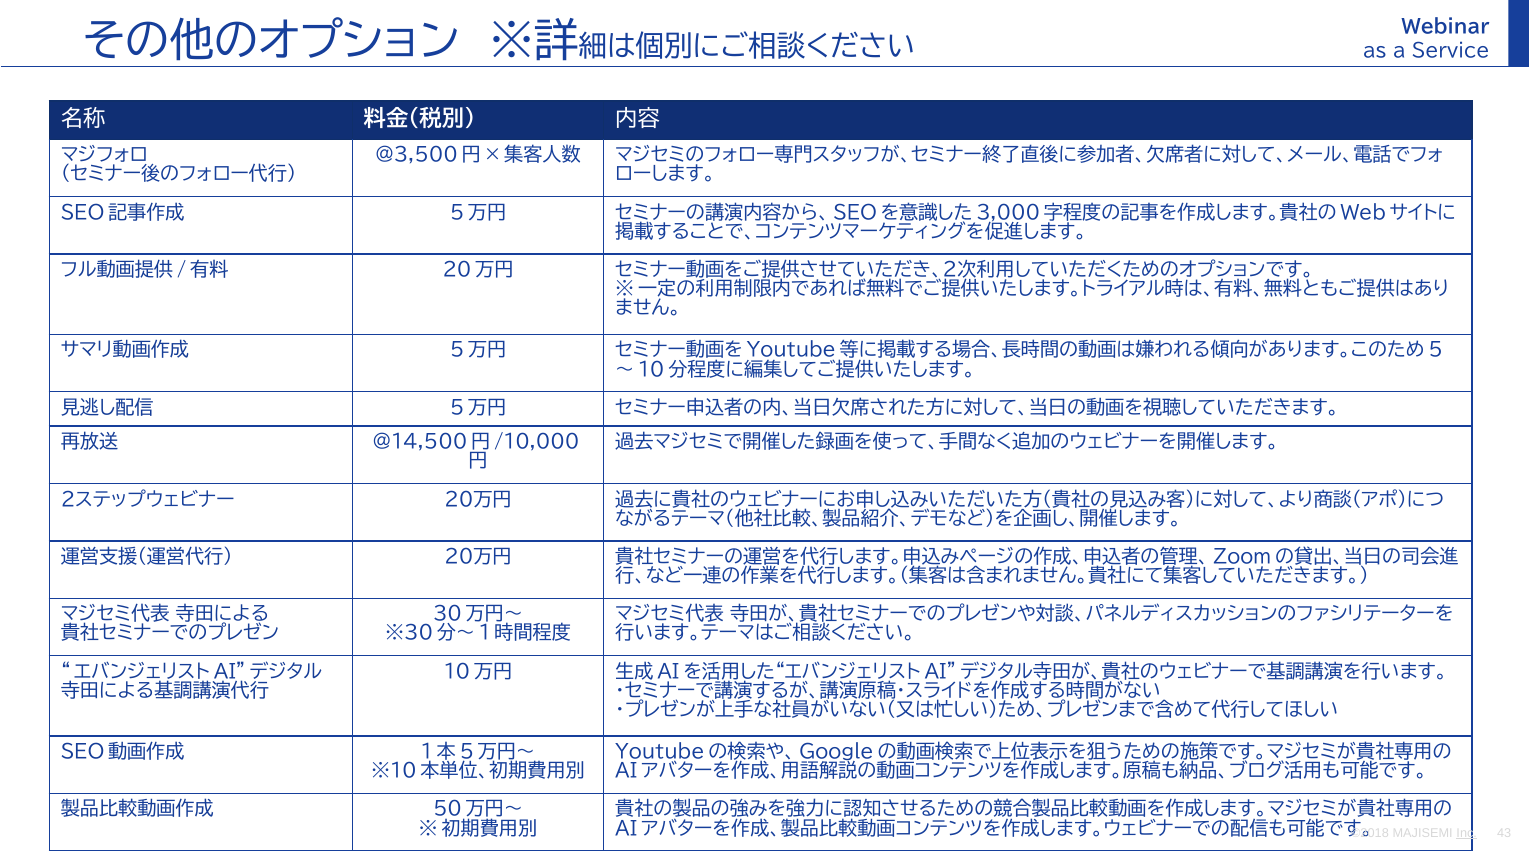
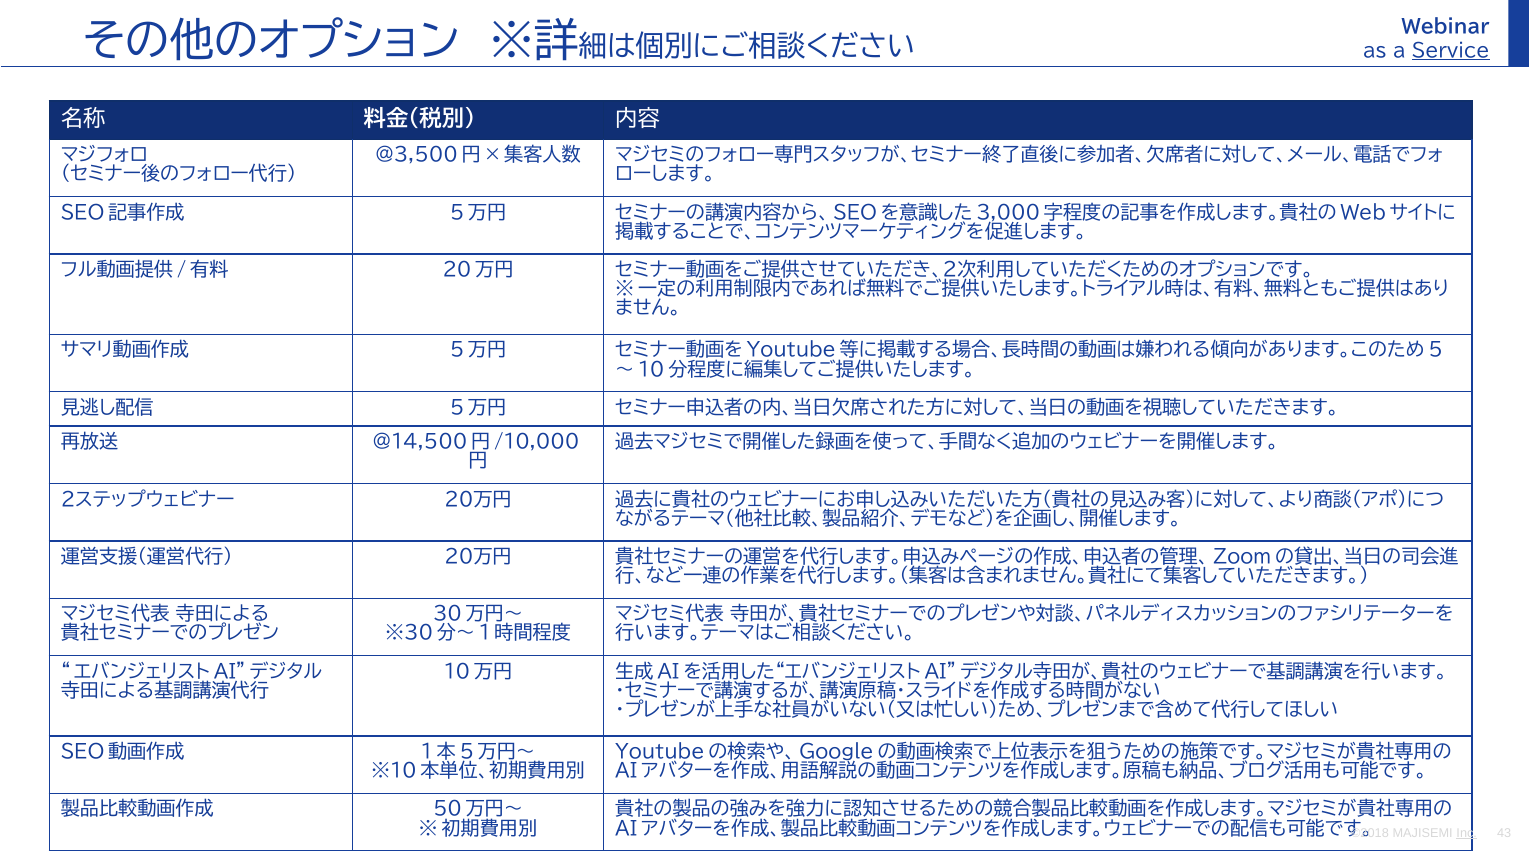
Service underline: none -> present
